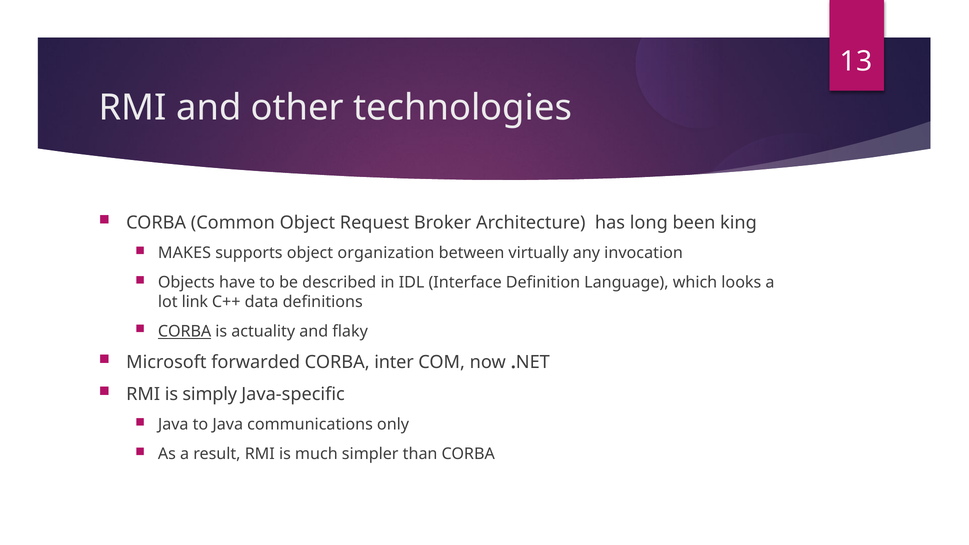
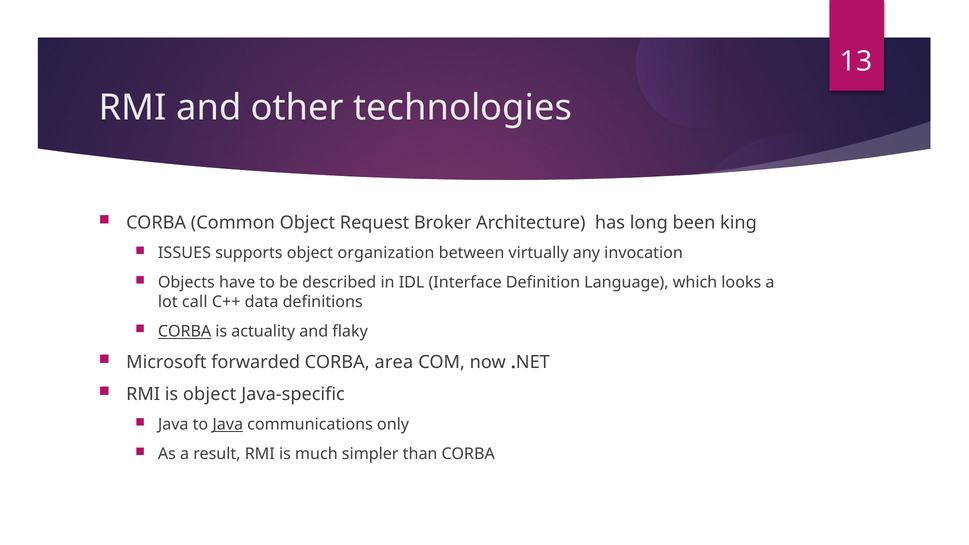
MAKES: MAKES -> ISSUES
link: link -> call
inter: inter -> area
is simply: simply -> object
Java at (228, 425) underline: none -> present
